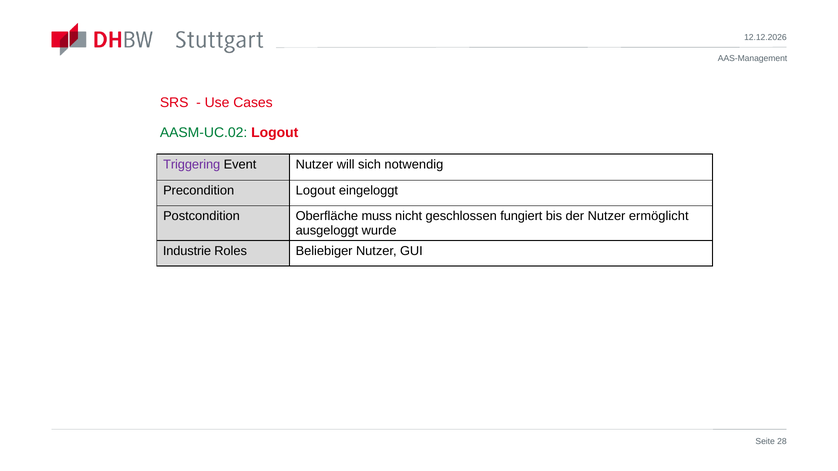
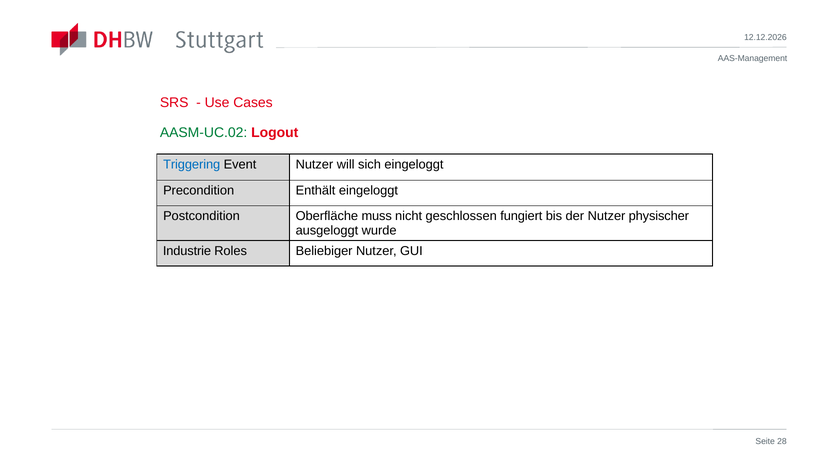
Triggering colour: purple -> blue
sich notwendig: notwendig -> eingeloggt
Precondition Logout: Logout -> Enthält
ermöglicht: ermöglicht -> physischer
